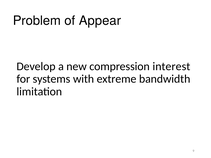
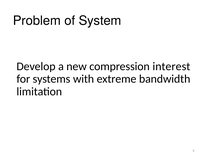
Appear: Appear -> System
